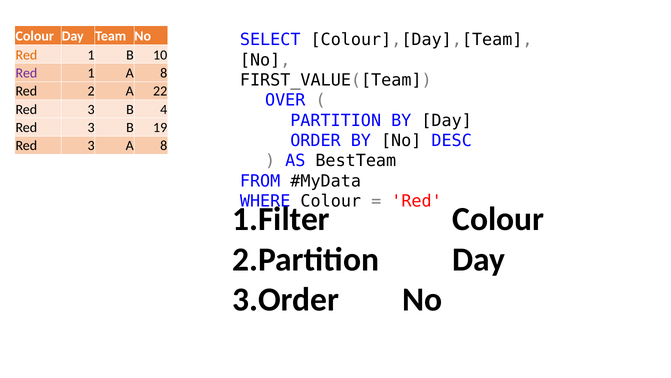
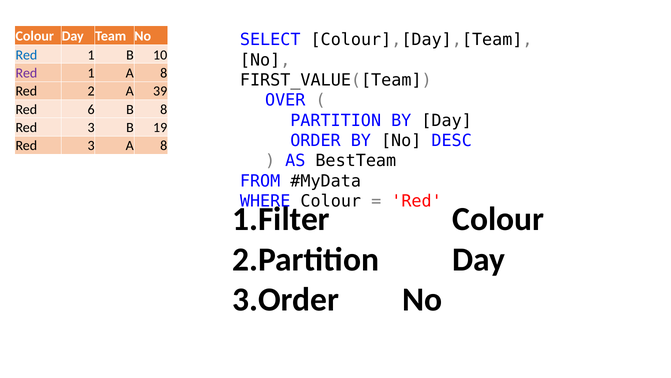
Red at (26, 55) colour: orange -> blue
22: 22 -> 39
3 at (91, 109): 3 -> 6
B 4: 4 -> 8
